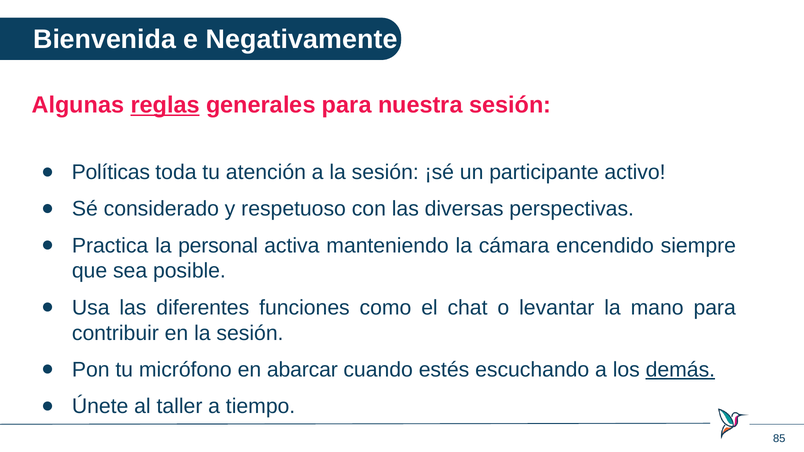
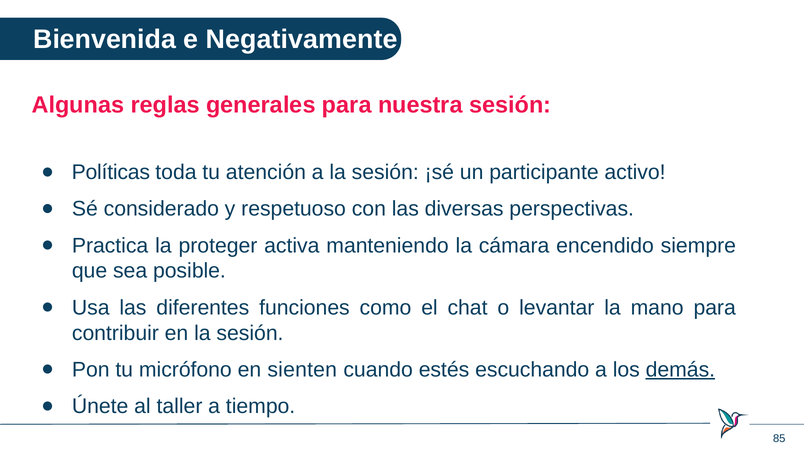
reglas underline: present -> none
personal: personal -> proteger
abarcar: abarcar -> sienten
